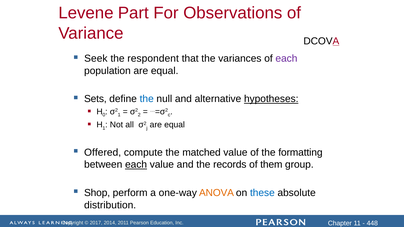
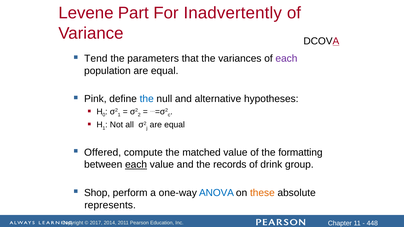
Observations: Observations -> Inadvertently
Seek: Seek -> Tend
respondent: respondent -> parameters
Sets: Sets -> Pink
hypotheses underline: present -> none
them: them -> drink
ANOVA colour: orange -> blue
these colour: blue -> orange
distribution: distribution -> represents
